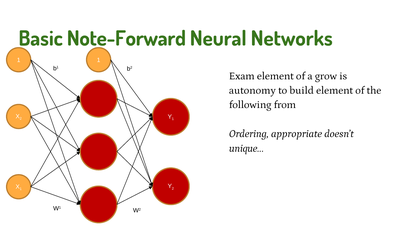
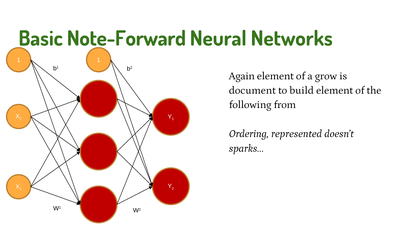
Exam: Exam -> Again
autonomy: autonomy -> document
appropriate: appropriate -> represented
unique…: unique… -> sparks…
